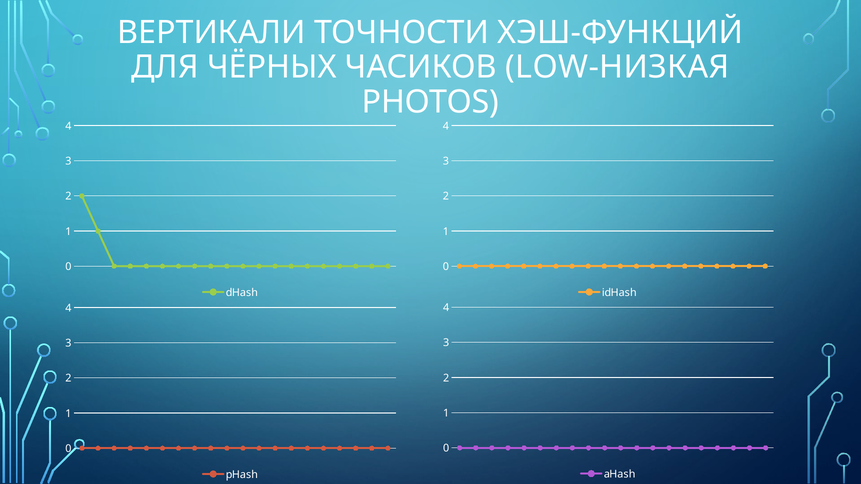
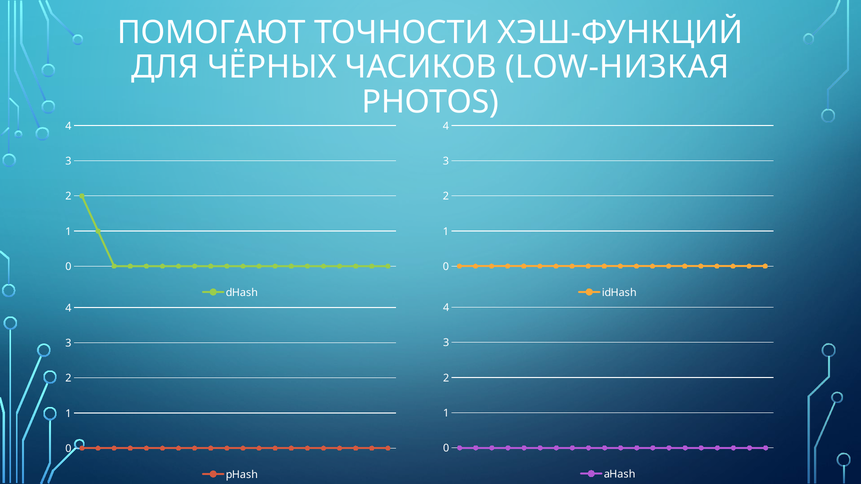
ВЕРТИКАЛИ: ВЕРТИКАЛИ -> ПОМОГАЮТ
